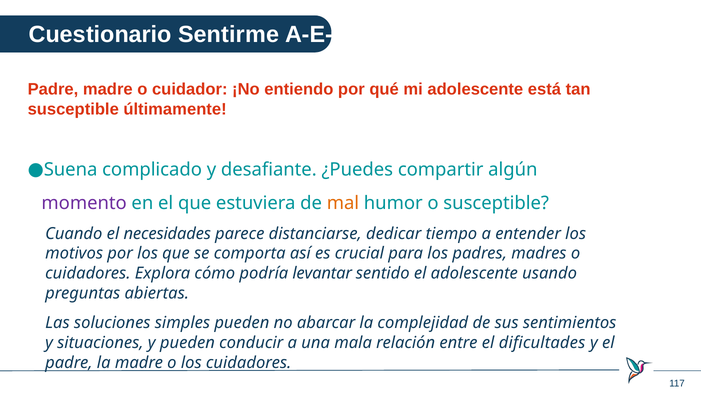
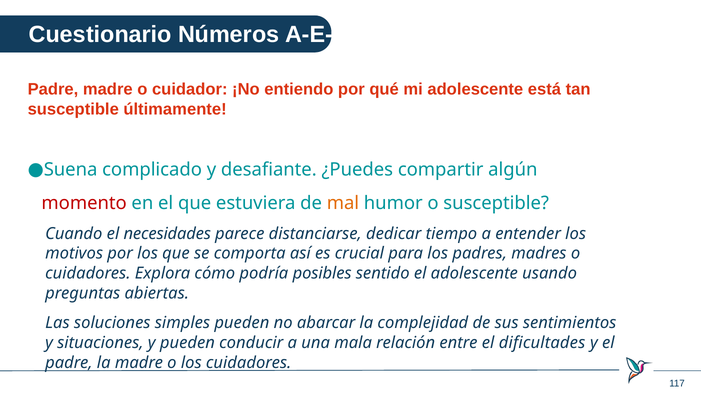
Sentirme: Sentirme -> Números
momento colour: purple -> red
levantar: levantar -> posibles
